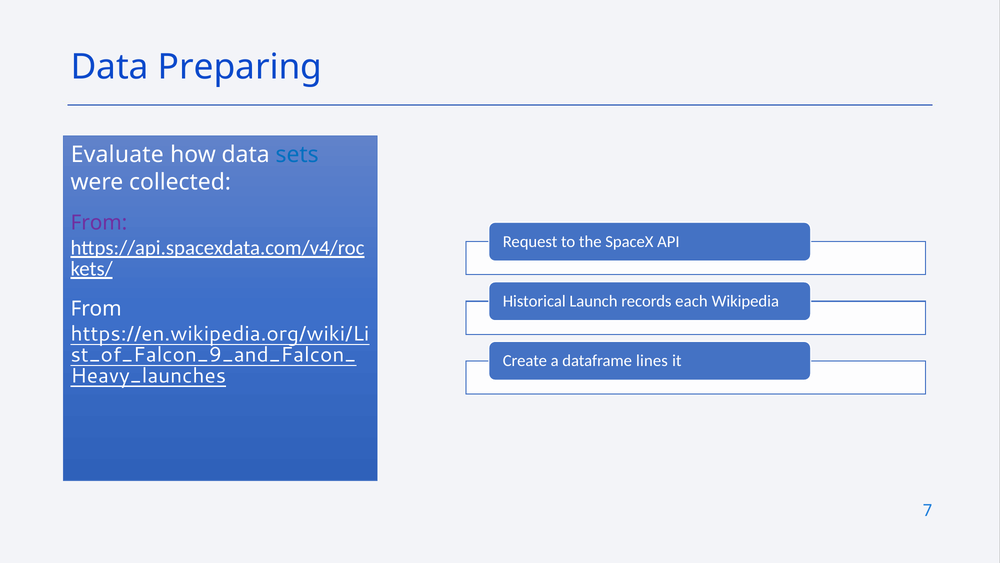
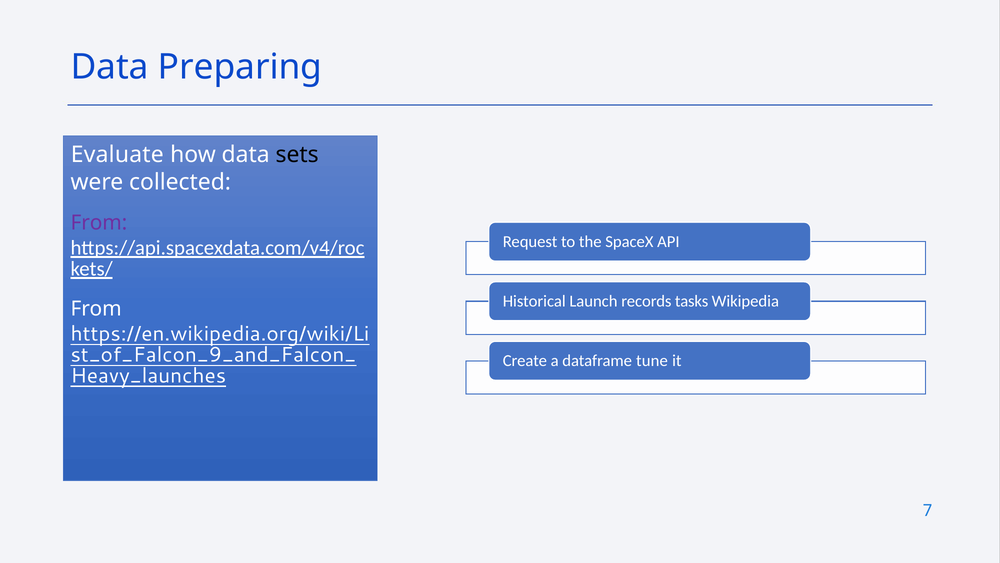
sets colour: blue -> black
each: each -> tasks
lines: lines -> tune
